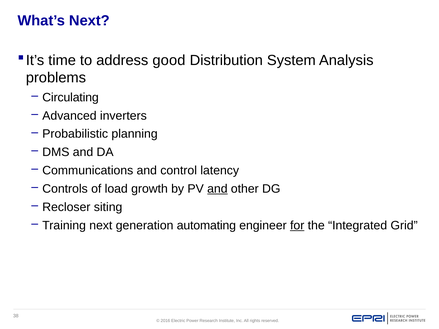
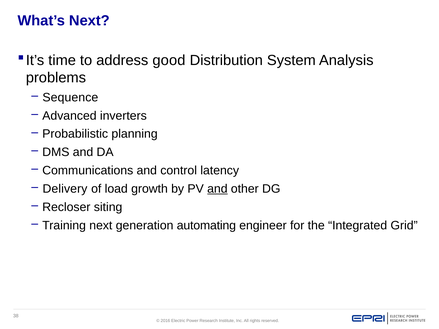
Circulating: Circulating -> Sequence
Controls: Controls -> Delivery
for underline: present -> none
